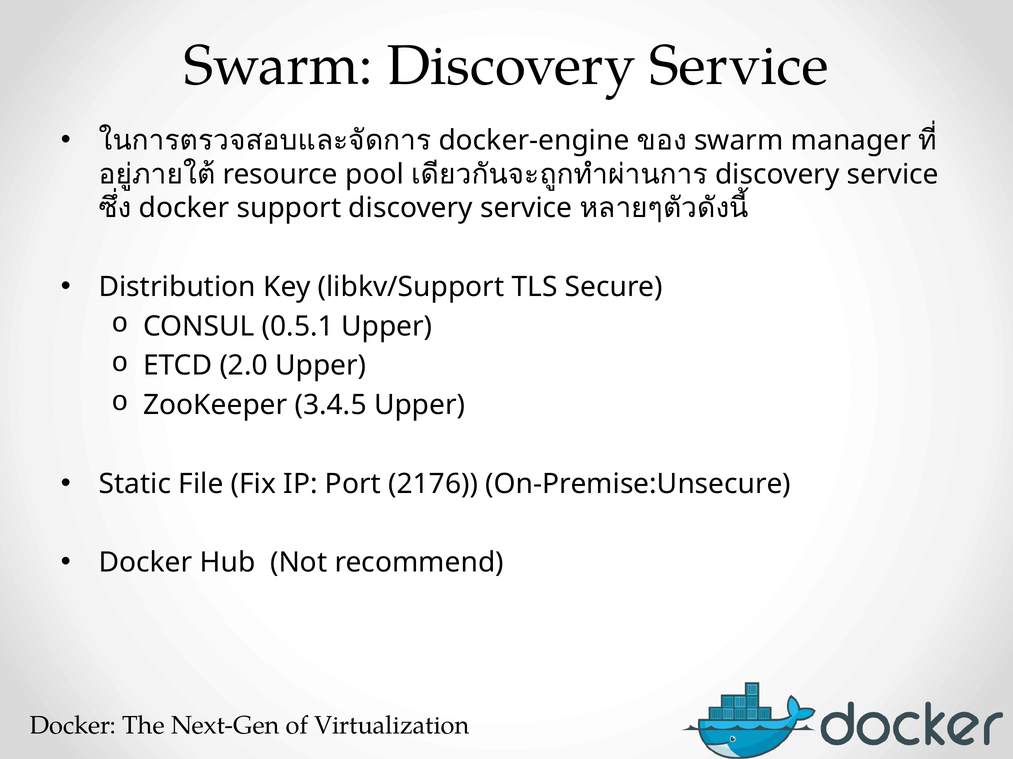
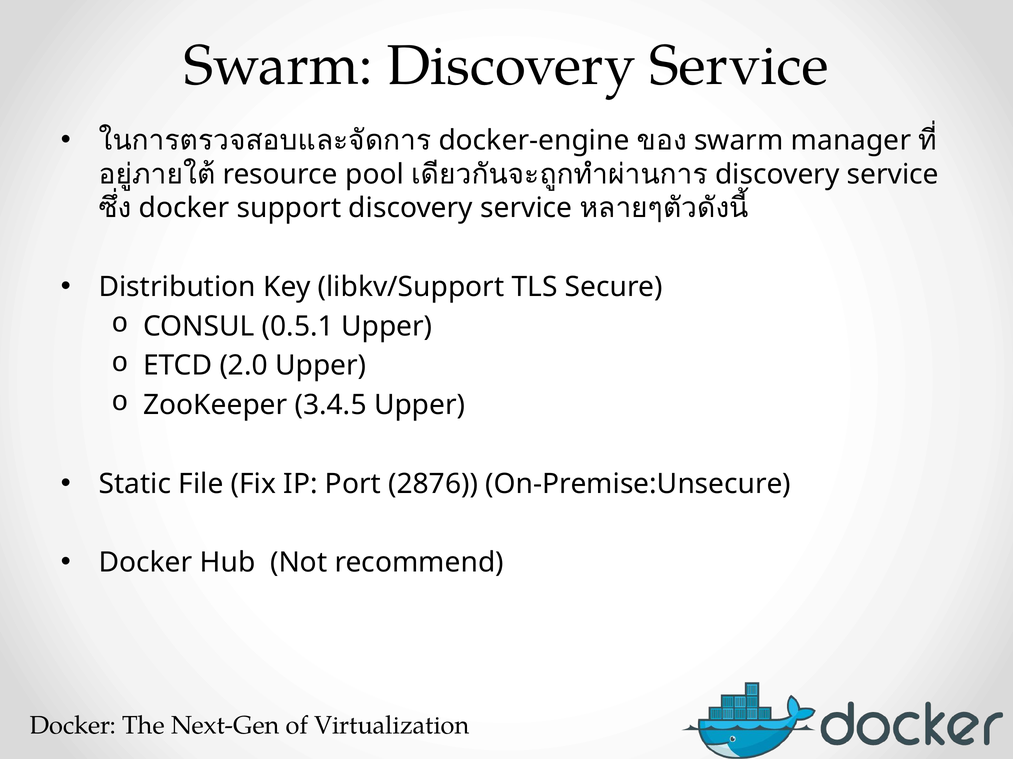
2176: 2176 -> 2876
